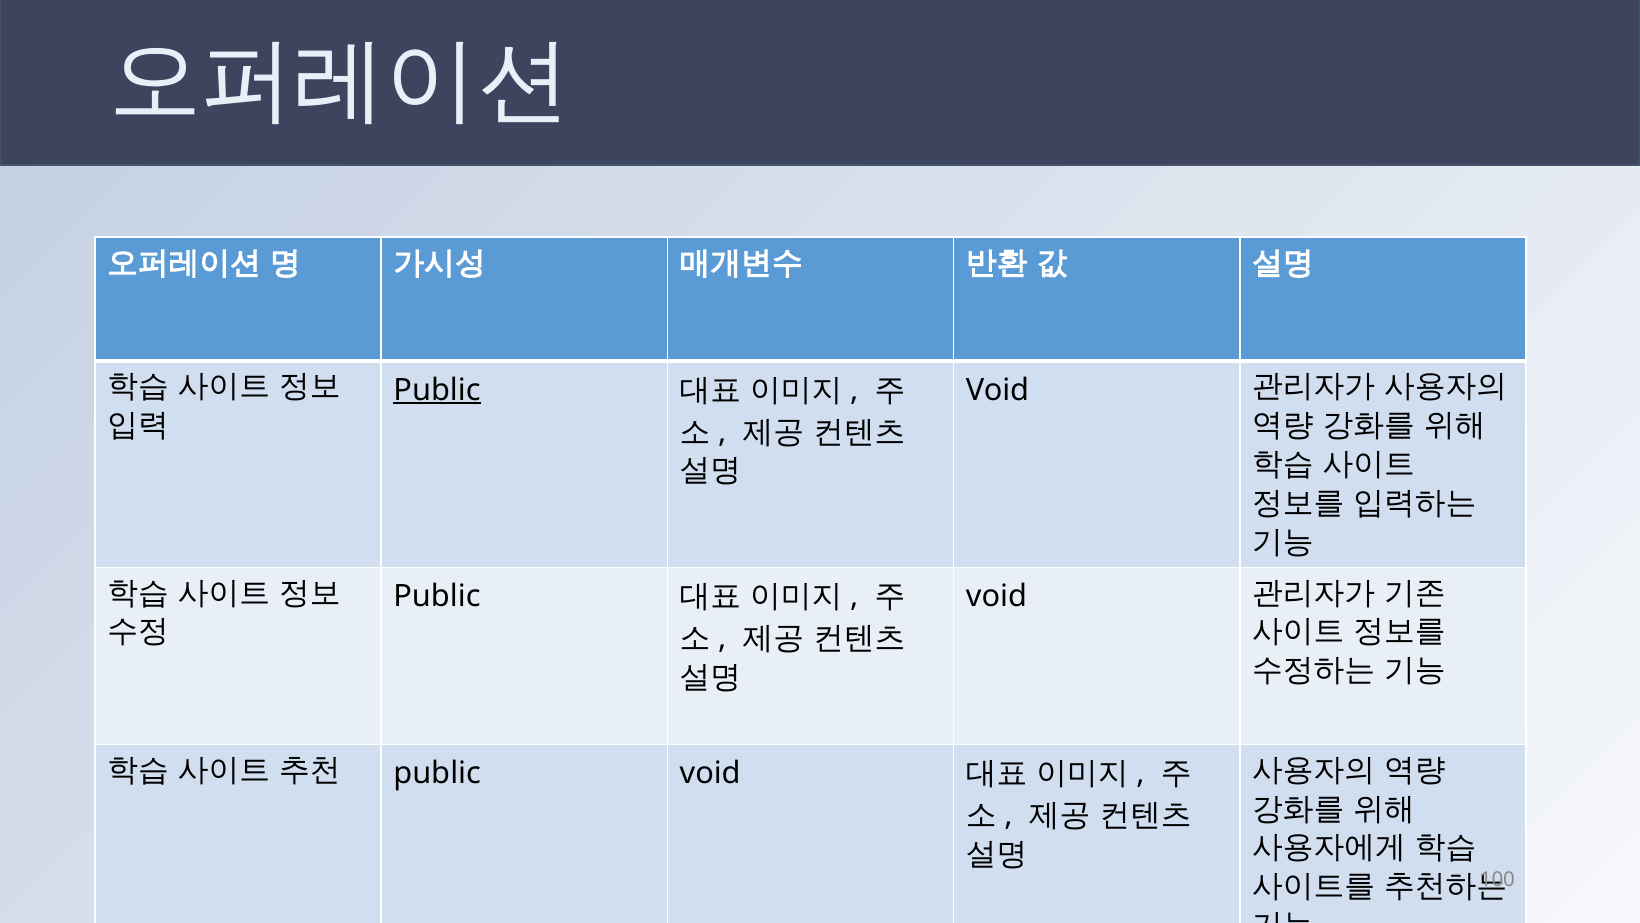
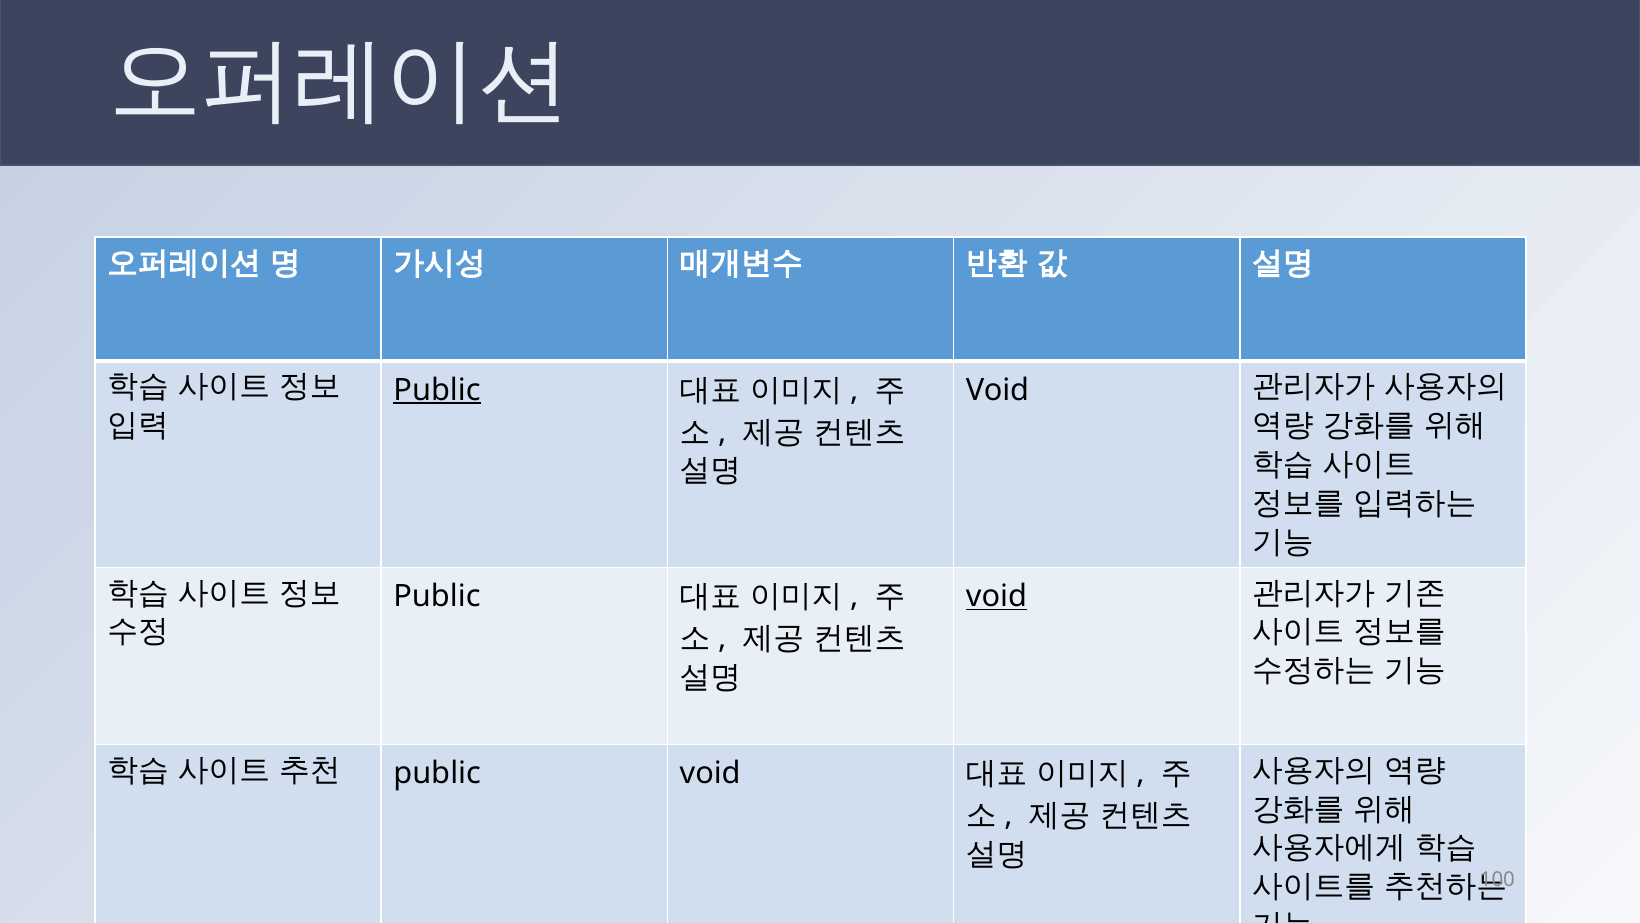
void at (996, 596) underline: none -> present
